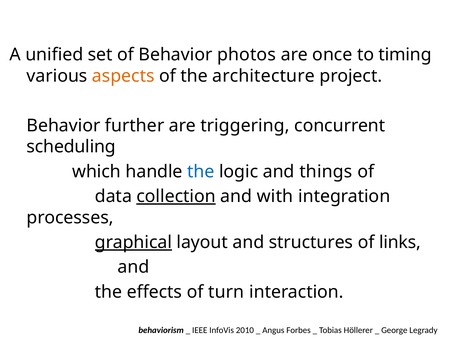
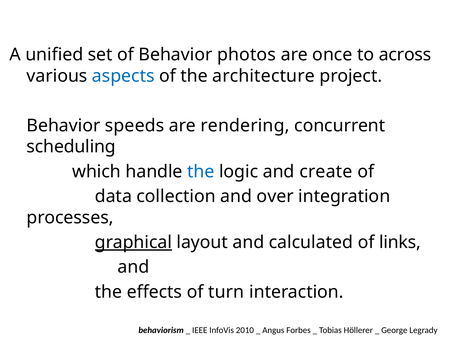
timing: timing -> across
aspects colour: orange -> blue
further: further -> speeds
triggering: triggering -> rendering
things: things -> create
collection underline: present -> none
with: with -> over
structures: structures -> calculated
